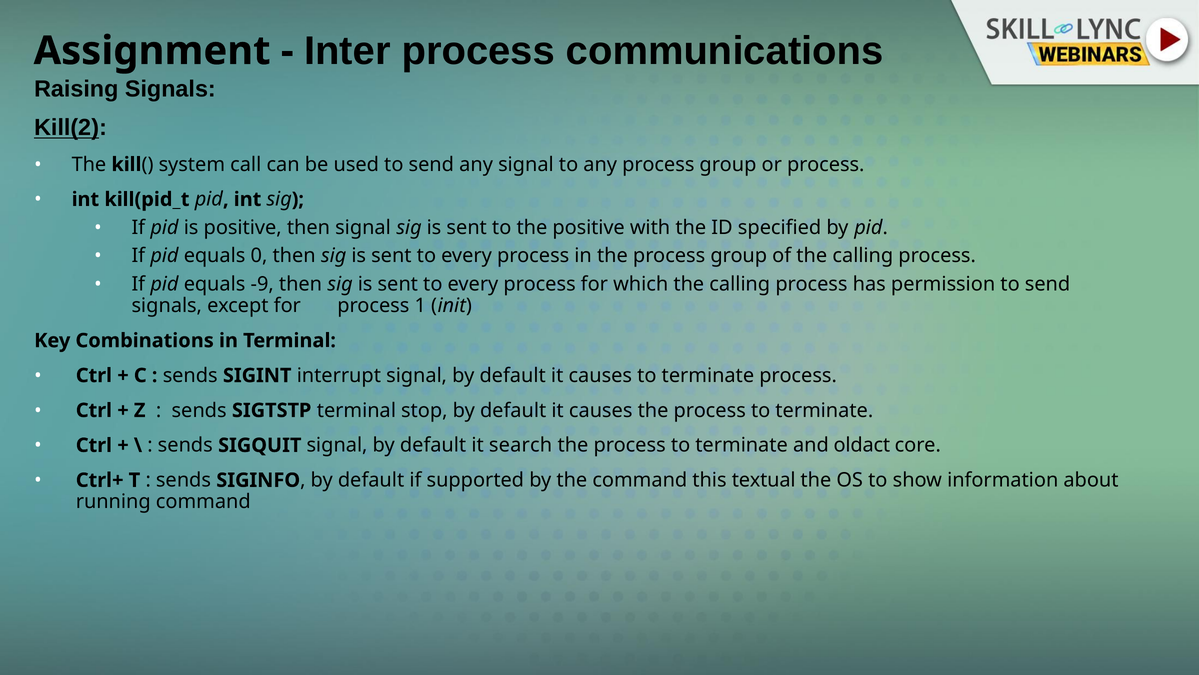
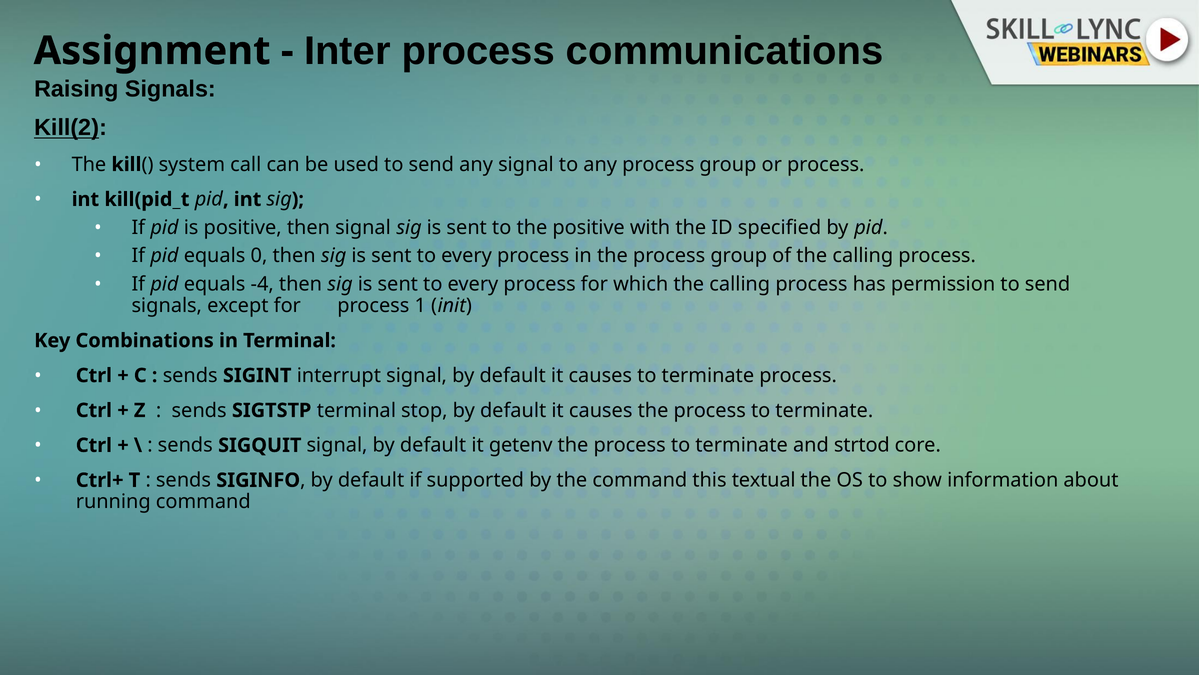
-9: -9 -> -4
search: search -> getenv
oldact: oldact -> strtod
